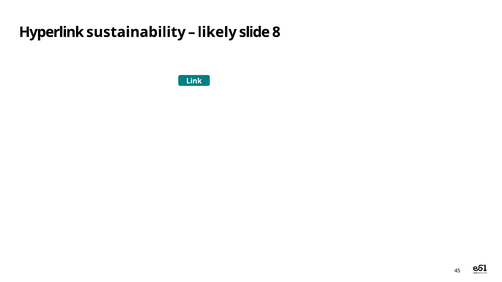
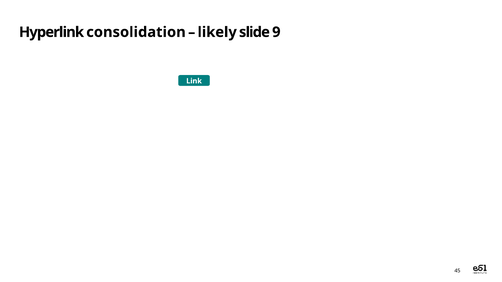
sustainability: sustainability -> consolidation
8: 8 -> 9
